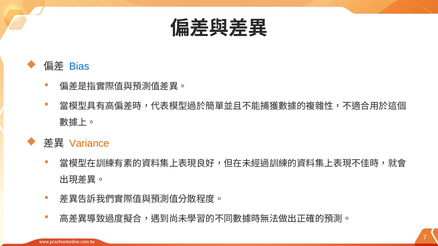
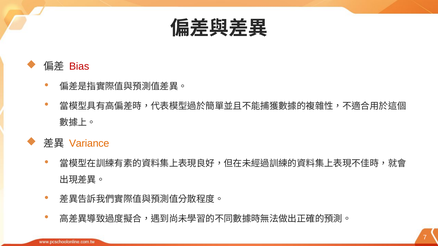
Bias colour: blue -> red
